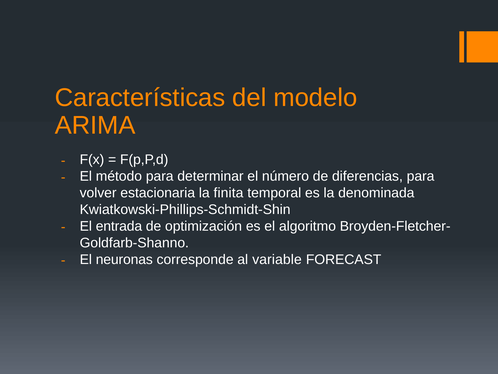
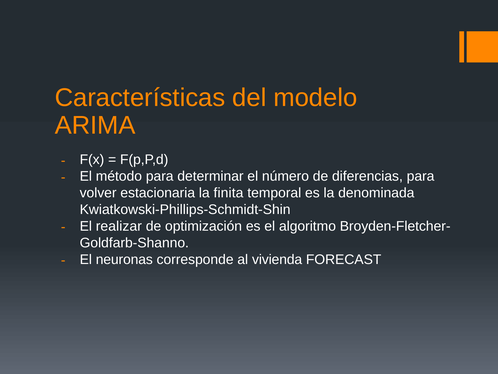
entrada: entrada -> realizar
variable: variable -> vivienda
